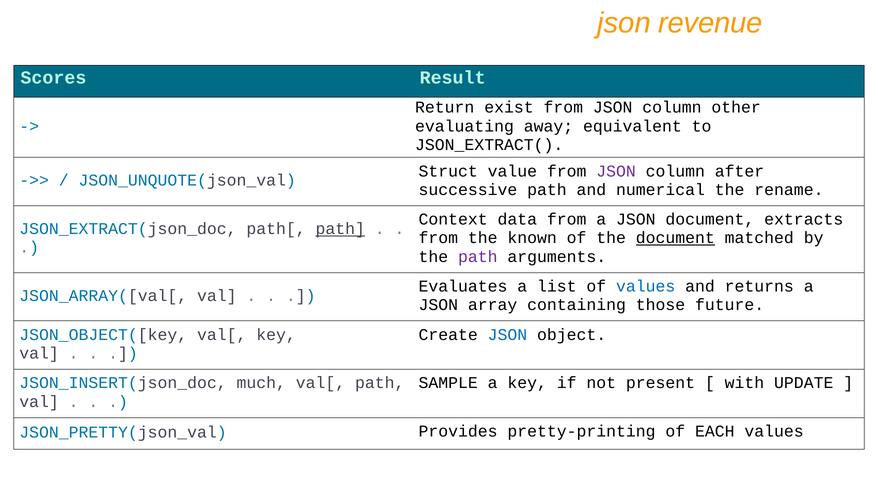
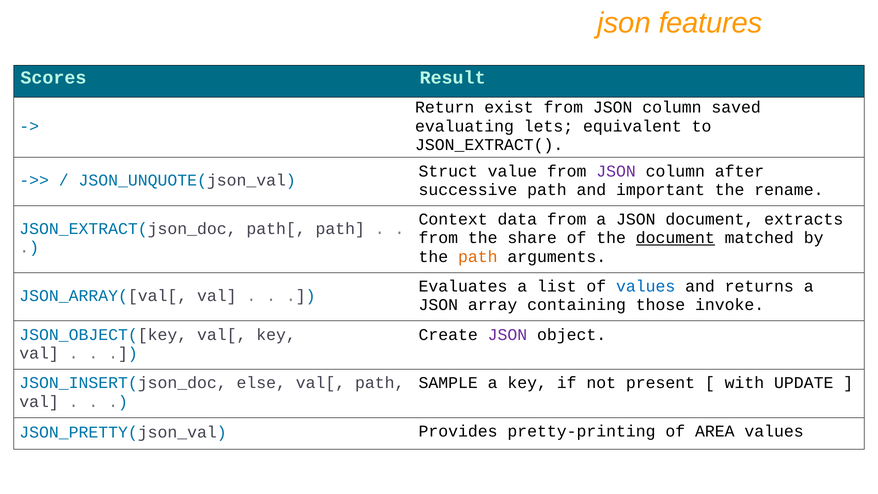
revenue: revenue -> features
other: other -> saved
away: away -> lets
numerical: numerical -> important
path at (340, 229) underline: present -> none
known: known -> share
path at (478, 257) colour: purple -> orange
future: future -> invoke
JSON at (507, 335) colour: blue -> purple
much: much -> else
EACH: EACH -> AREA
